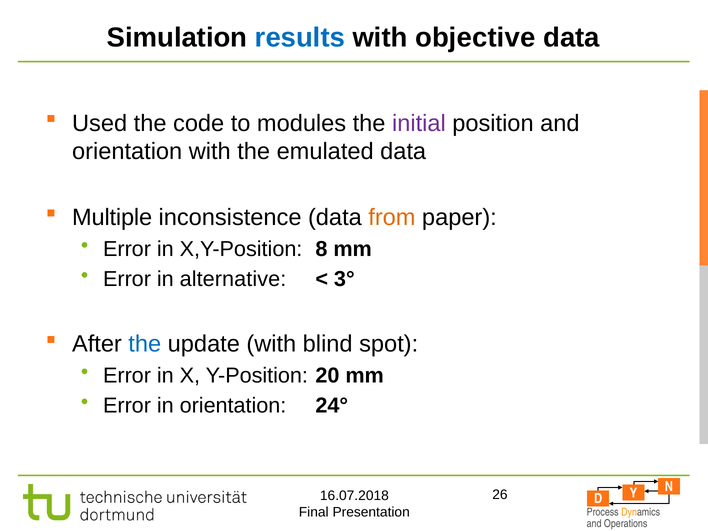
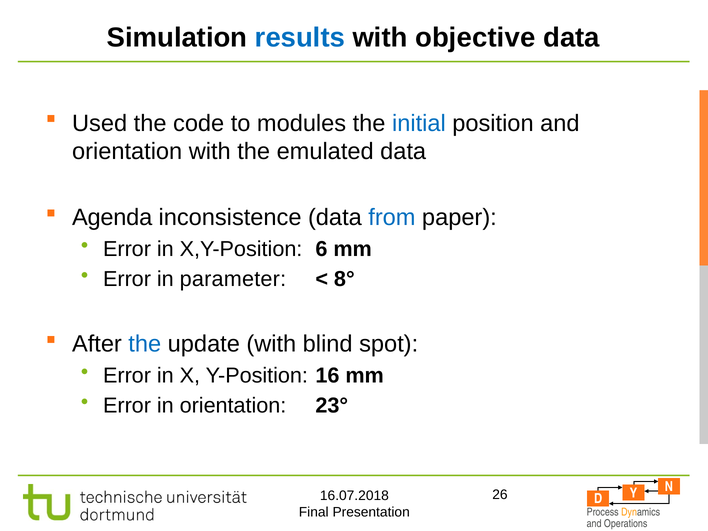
initial colour: purple -> blue
Multiple: Multiple -> Agenda
from colour: orange -> blue
8: 8 -> 6
alternative: alternative -> parameter
3°: 3° -> 8°
20: 20 -> 16
24°: 24° -> 23°
